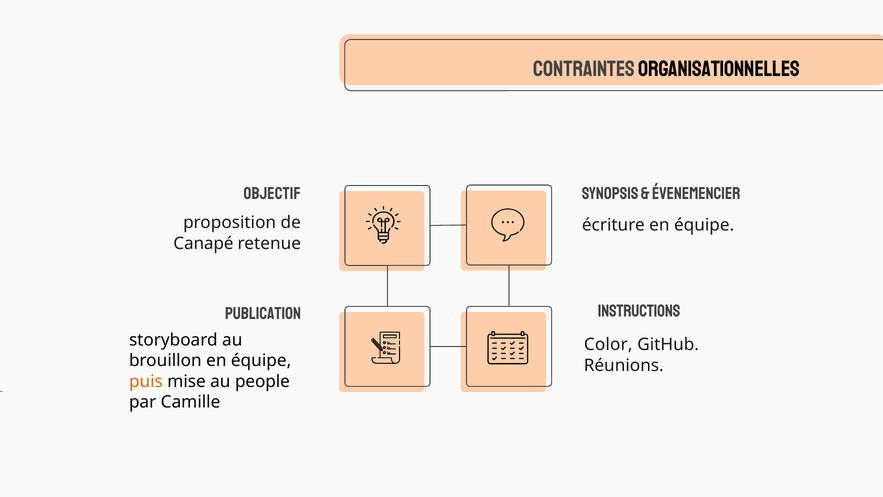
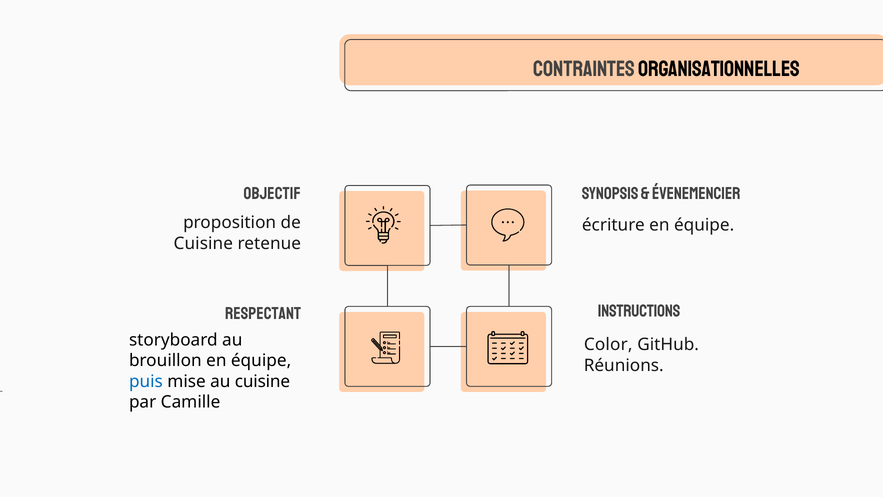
Canapé at (203, 243): Canapé -> Cuisine
Publication: Publication -> Respectant
puis colour: orange -> blue
au people: people -> cuisine
